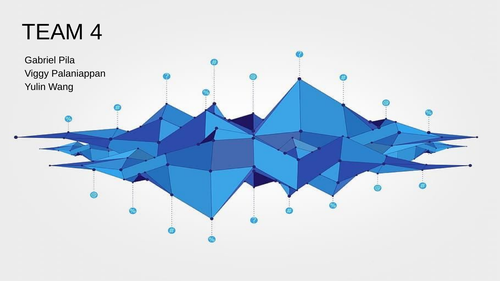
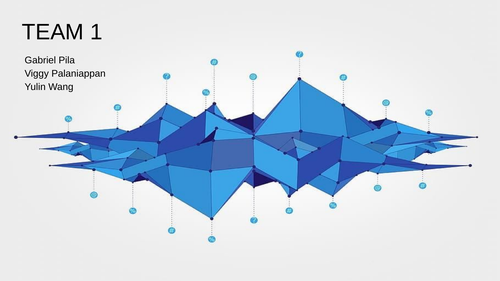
4: 4 -> 1
